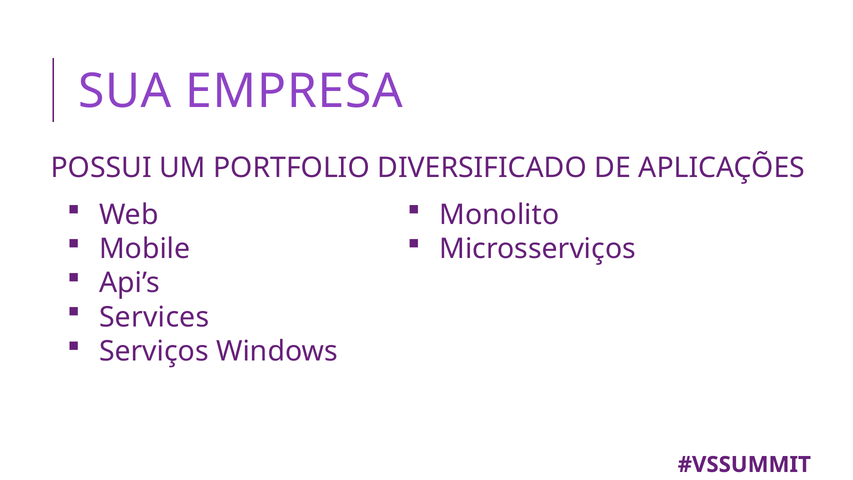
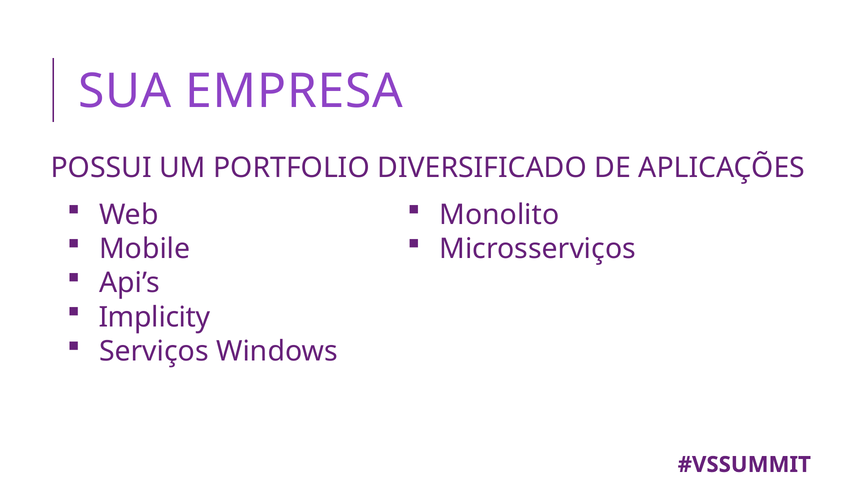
Services: Services -> Implicity
